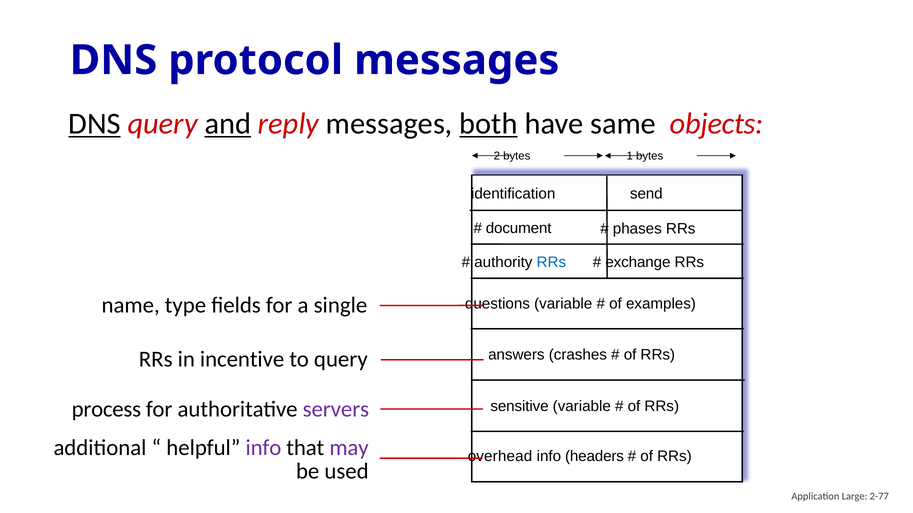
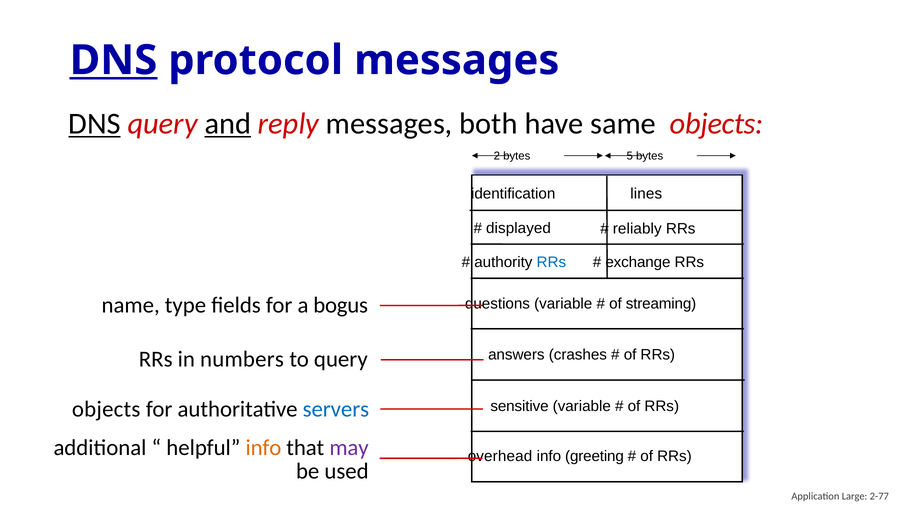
DNS at (113, 60) underline: none -> present
both underline: present -> none
1: 1 -> 5
send: send -> lines
document: document -> displayed
phases: phases -> reliably
single: single -> bogus
examples: examples -> streaming
incentive: incentive -> numbers
process at (106, 410): process -> objects
servers colour: purple -> blue
info at (263, 448) colour: purple -> orange
headers: headers -> greeting
